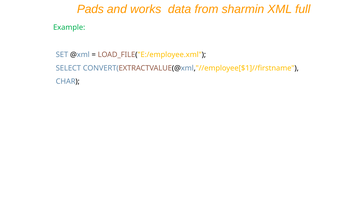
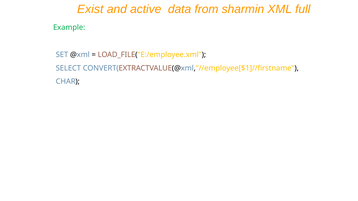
Pads: Pads -> Exist
works: works -> active
